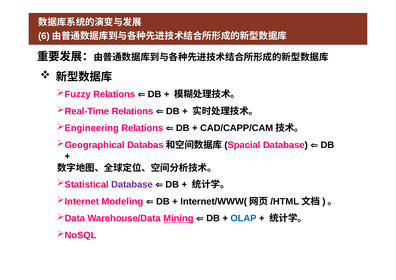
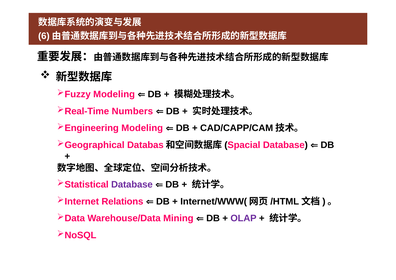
Relations at (114, 94): Relations -> Modeling
Relations at (132, 111): Relations -> Numbers
Relations at (142, 128): Relations -> Modeling
Modeling: Modeling -> Relations
Mining underline: present -> none
OLAP colour: blue -> purple
